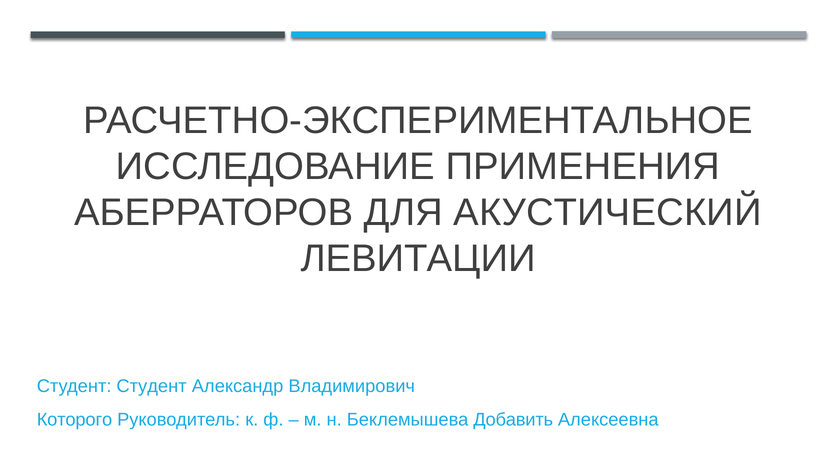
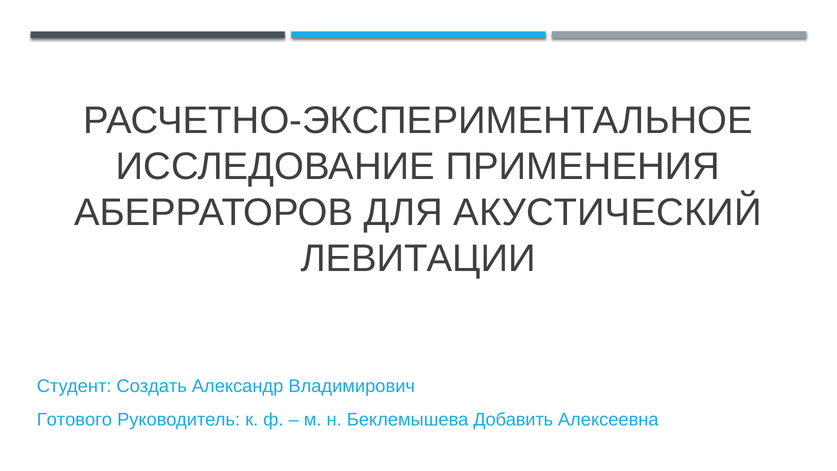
Студент Студент: Студент -> Создать
Которого: Которого -> Готового
